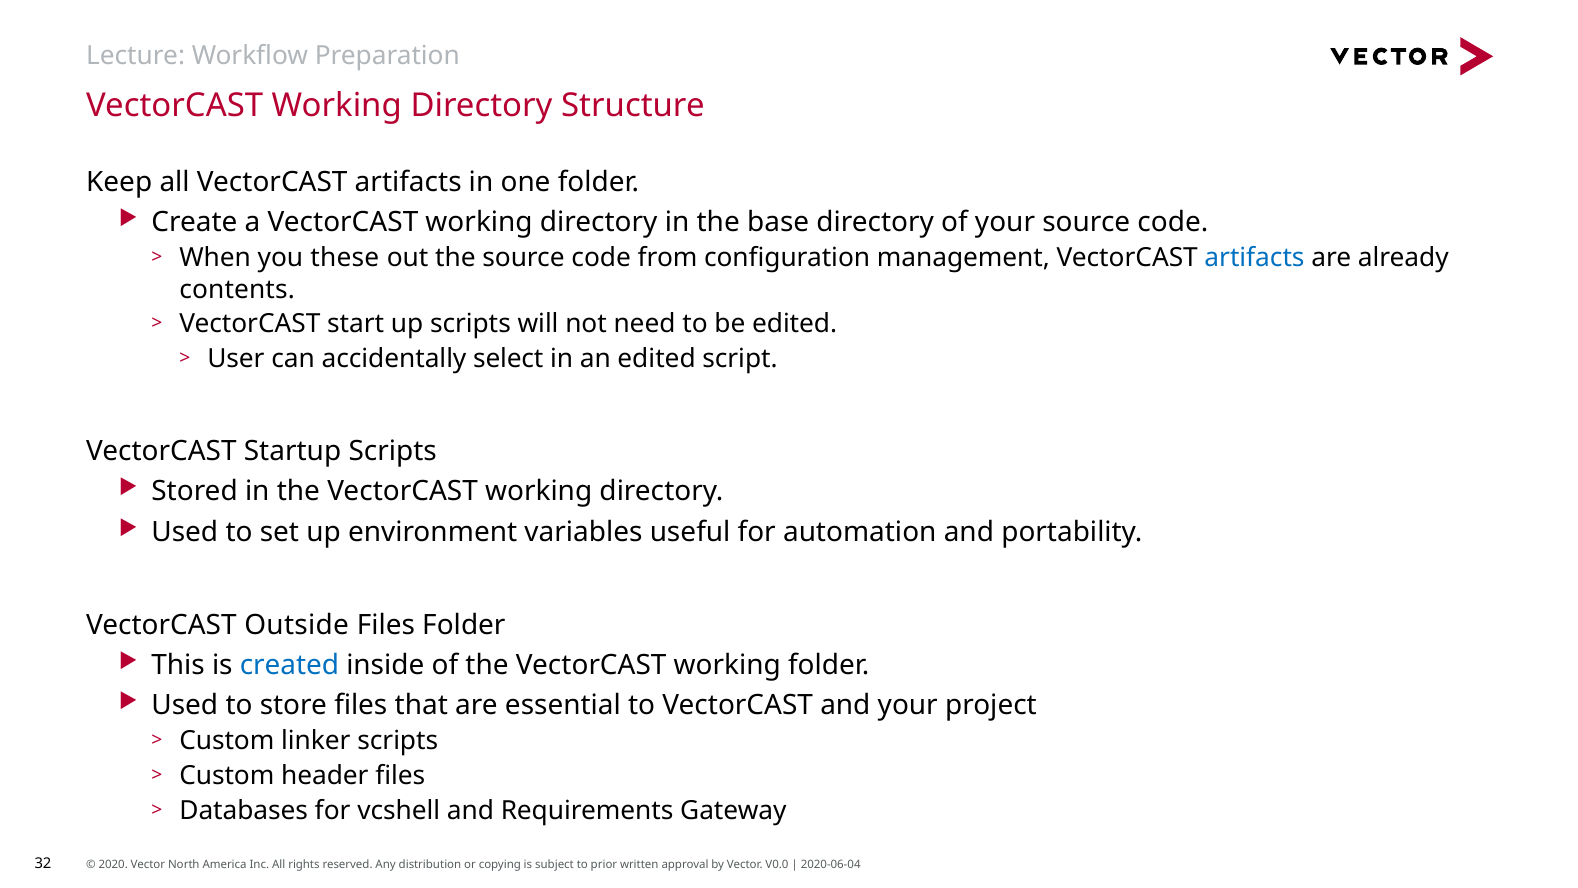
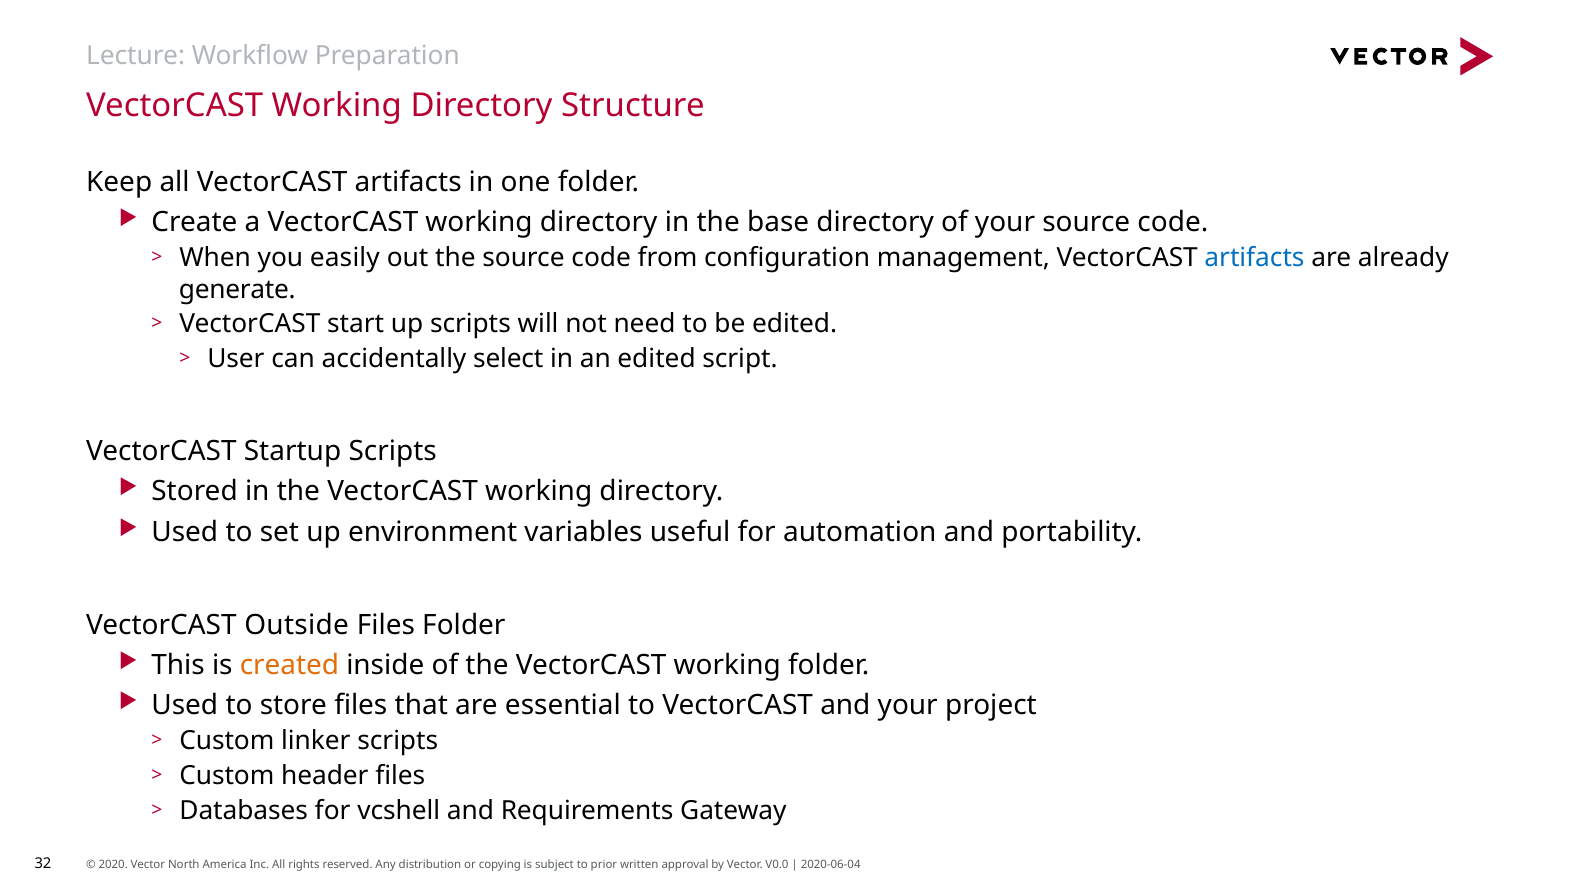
these: these -> easily
contents: contents -> generate
created colour: blue -> orange
